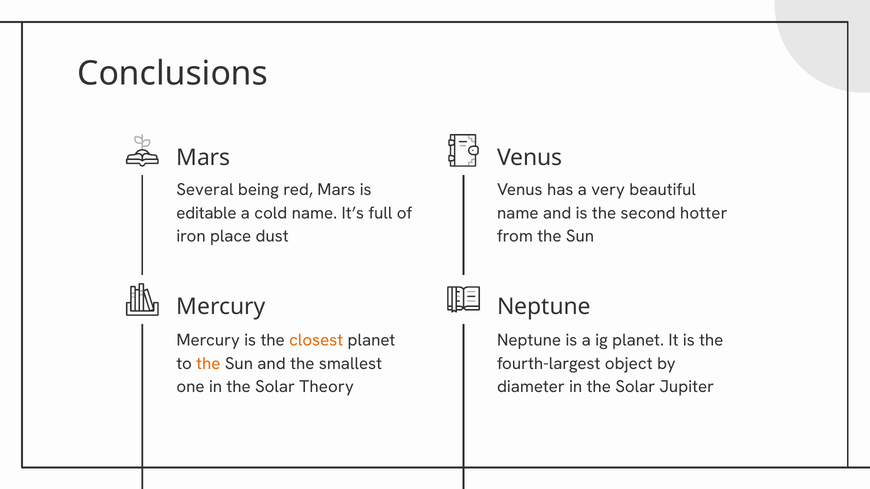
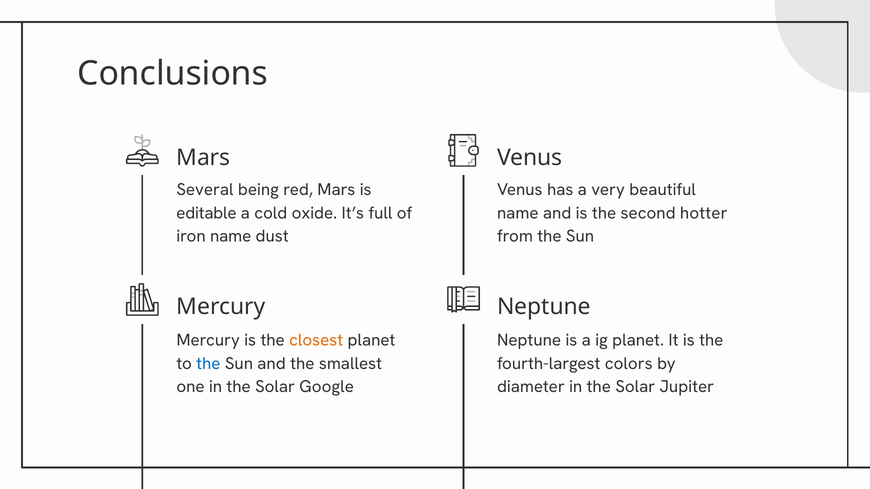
cold name: name -> oxide
iron place: place -> name
the at (208, 364) colour: orange -> blue
object: object -> colors
Theory: Theory -> Google
